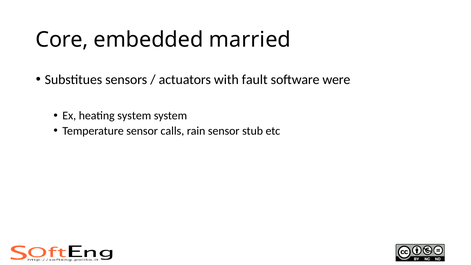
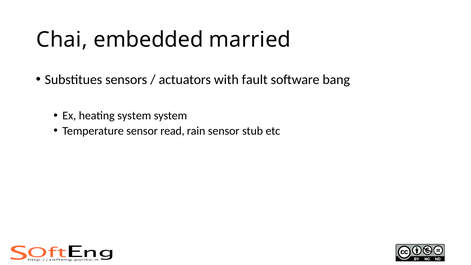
Core: Core -> Chai
were: were -> bang
calls: calls -> read
